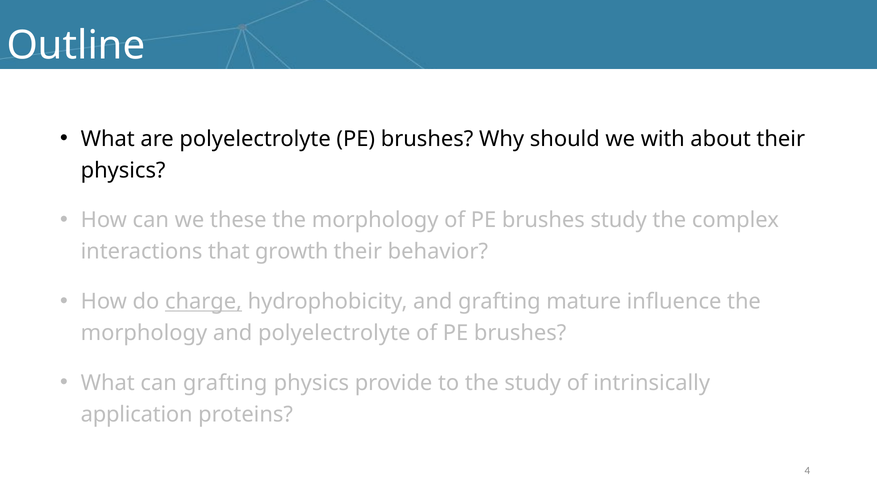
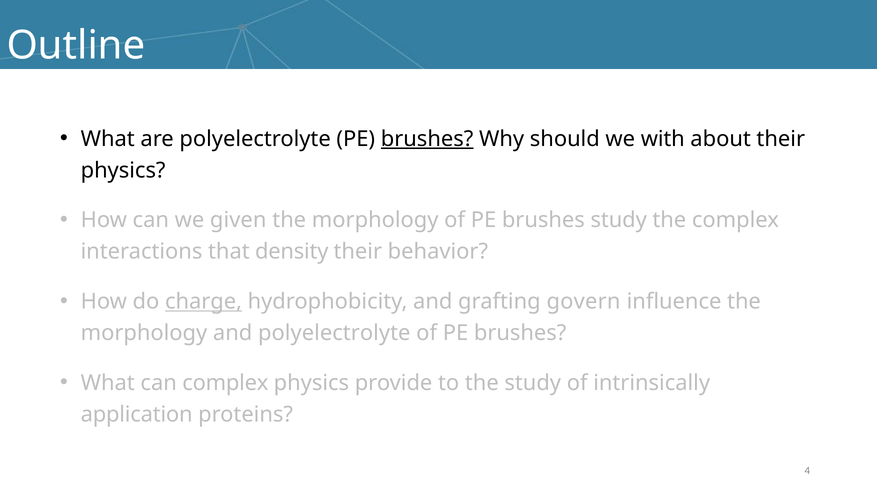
brushes at (427, 139) underline: none -> present
these: these -> given
growth: growth -> density
mature: mature -> govern
can grafting: grafting -> complex
